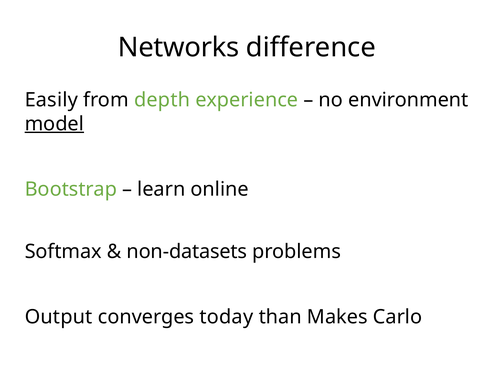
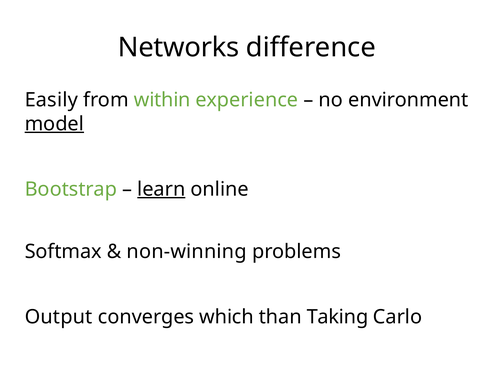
depth: depth -> within
learn underline: none -> present
non-datasets: non-datasets -> non-winning
today: today -> which
Makes: Makes -> Taking
